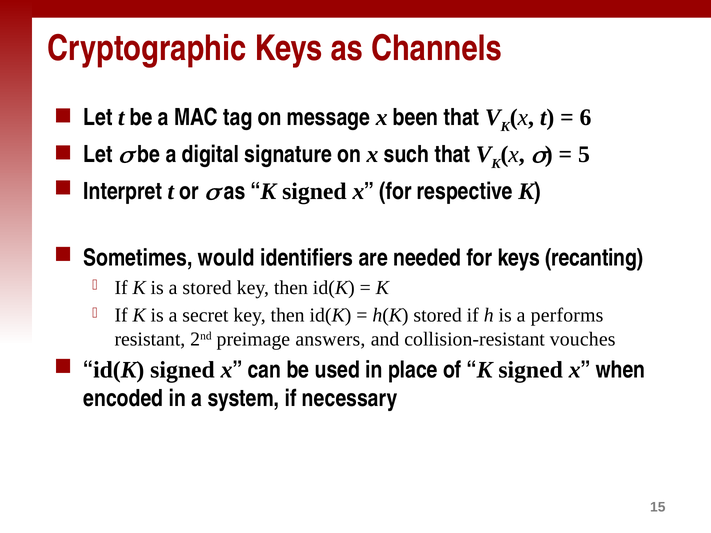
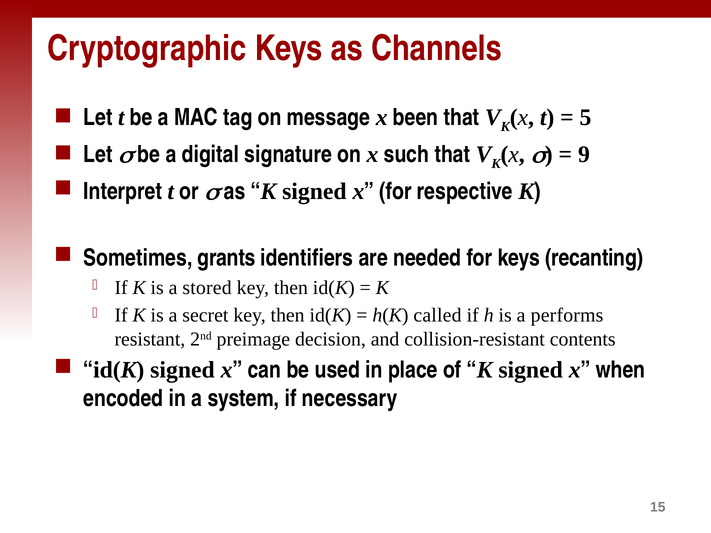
6: 6 -> 5
5: 5 -> 9
would: would -> grants
h(K stored: stored -> called
answers: answers -> decision
vouches: vouches -> contents
